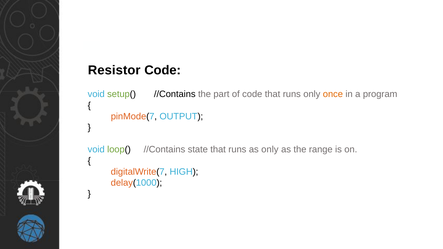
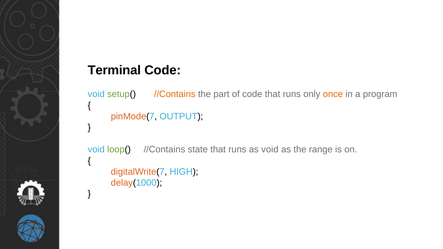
Resistor: Resistor -> Terminal
//Contains at (175, 94) colour: black -> orange
as only: only -> void
